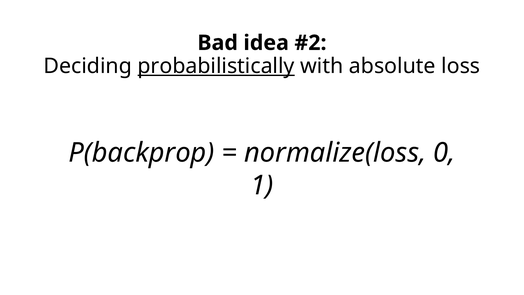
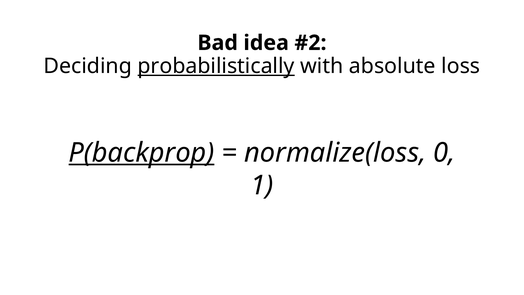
P(backprop underline: none -> present
